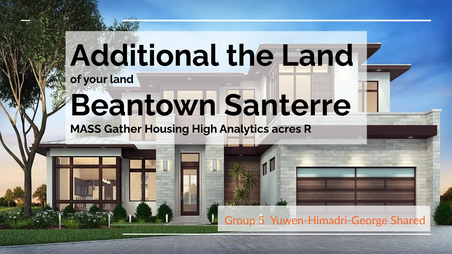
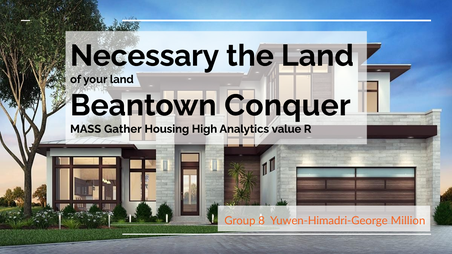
Additional: Additional -> Necessary
Santerre: Santerre -> Conquer
acres: acres -> value
5: 5 -> 8
Shared: Shared -> Million
